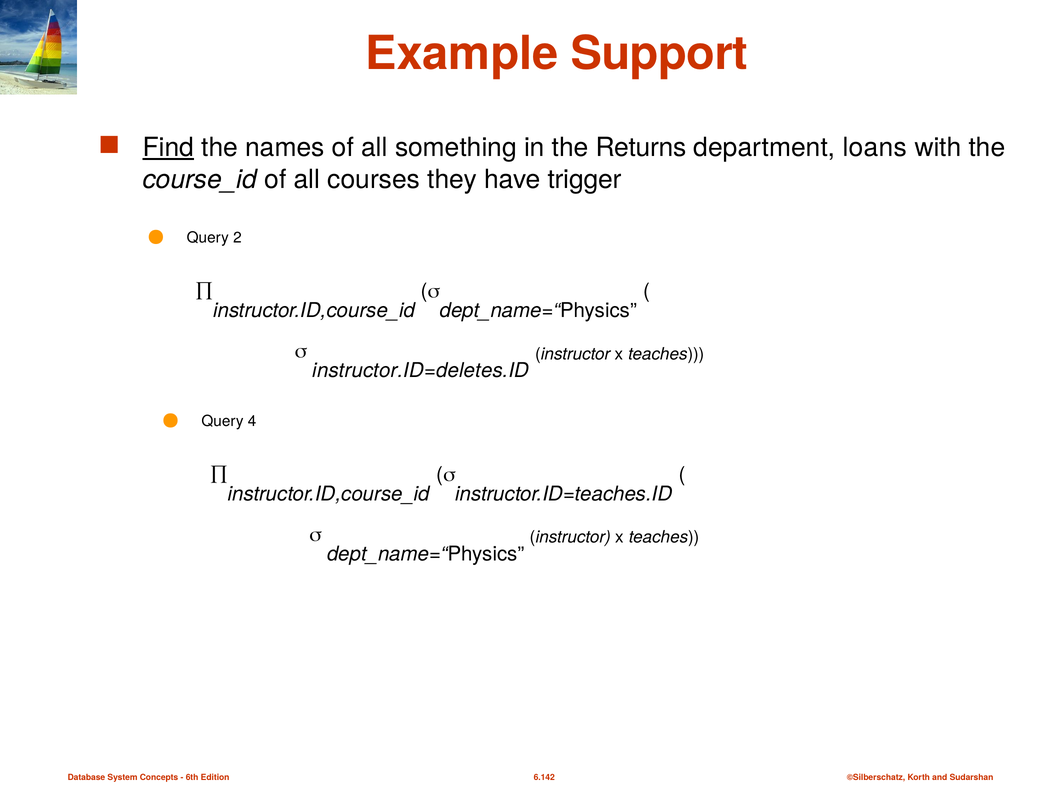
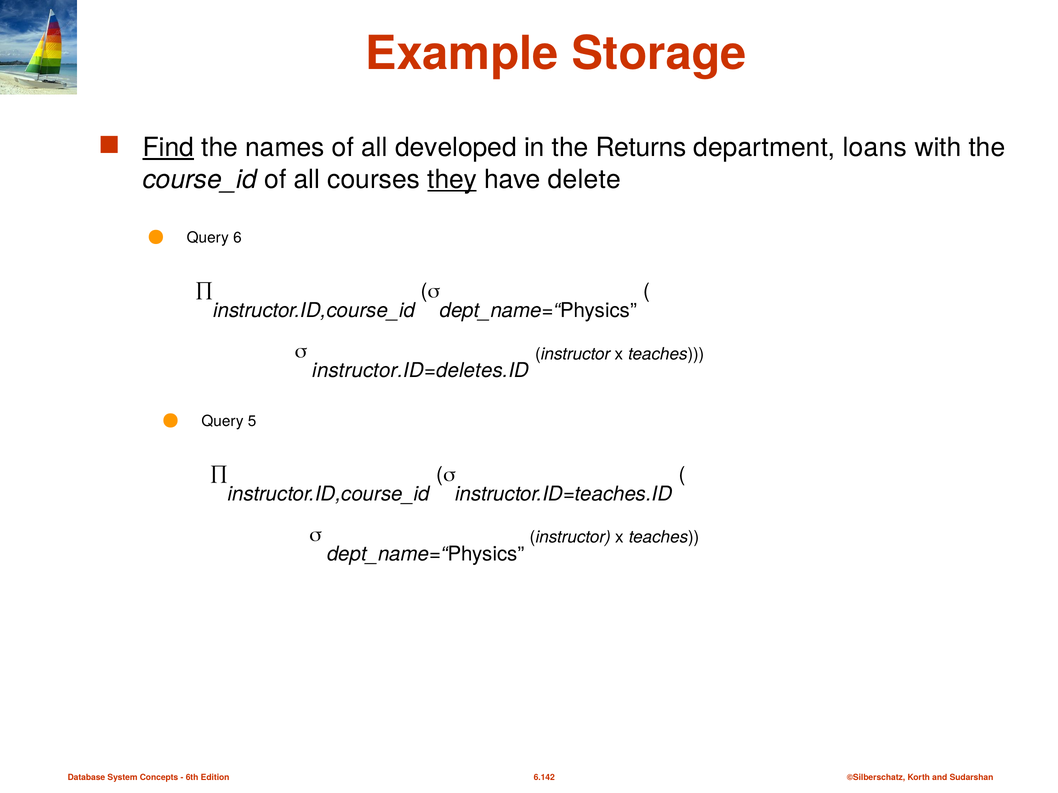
Support: Support -> Storage
something: something -> developed
they underline: none -> present
trigger: trigger -> delete
2: 2 -> 6
4: 4 -> 5
